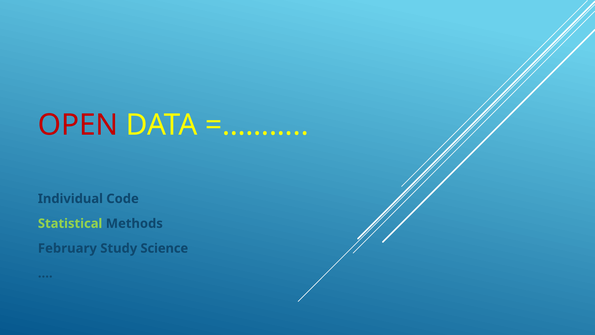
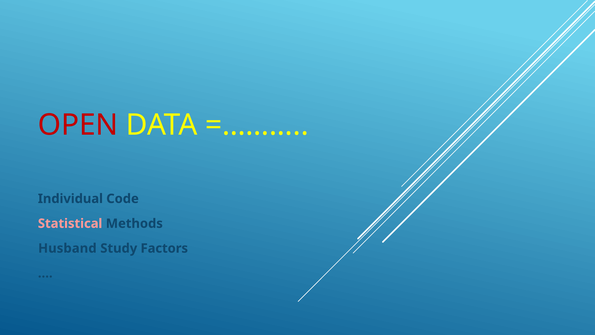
Statistical colour: light green -> pink
February: February -> Husband
Science: Science -> Factors
